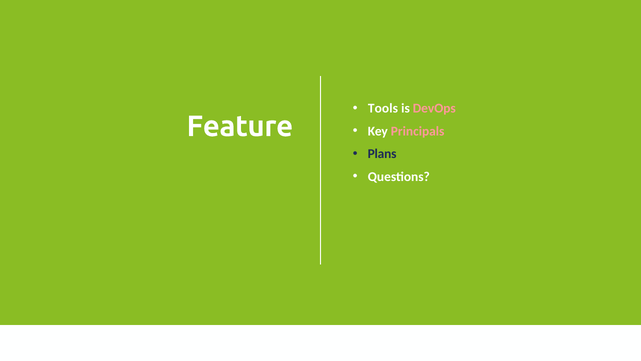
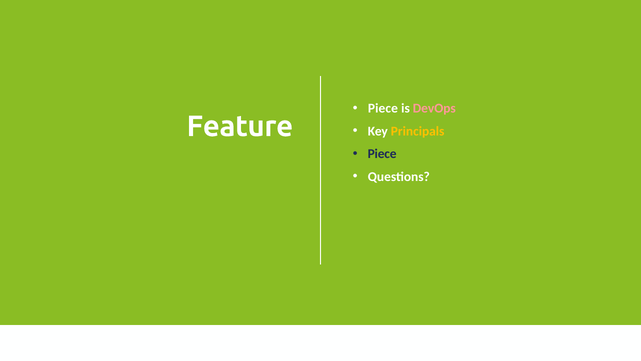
Tools at (383, 108): Tools -> Piece
Principals colour: pink -> yellow
Plans at (382, 154): Plans -> Piece
